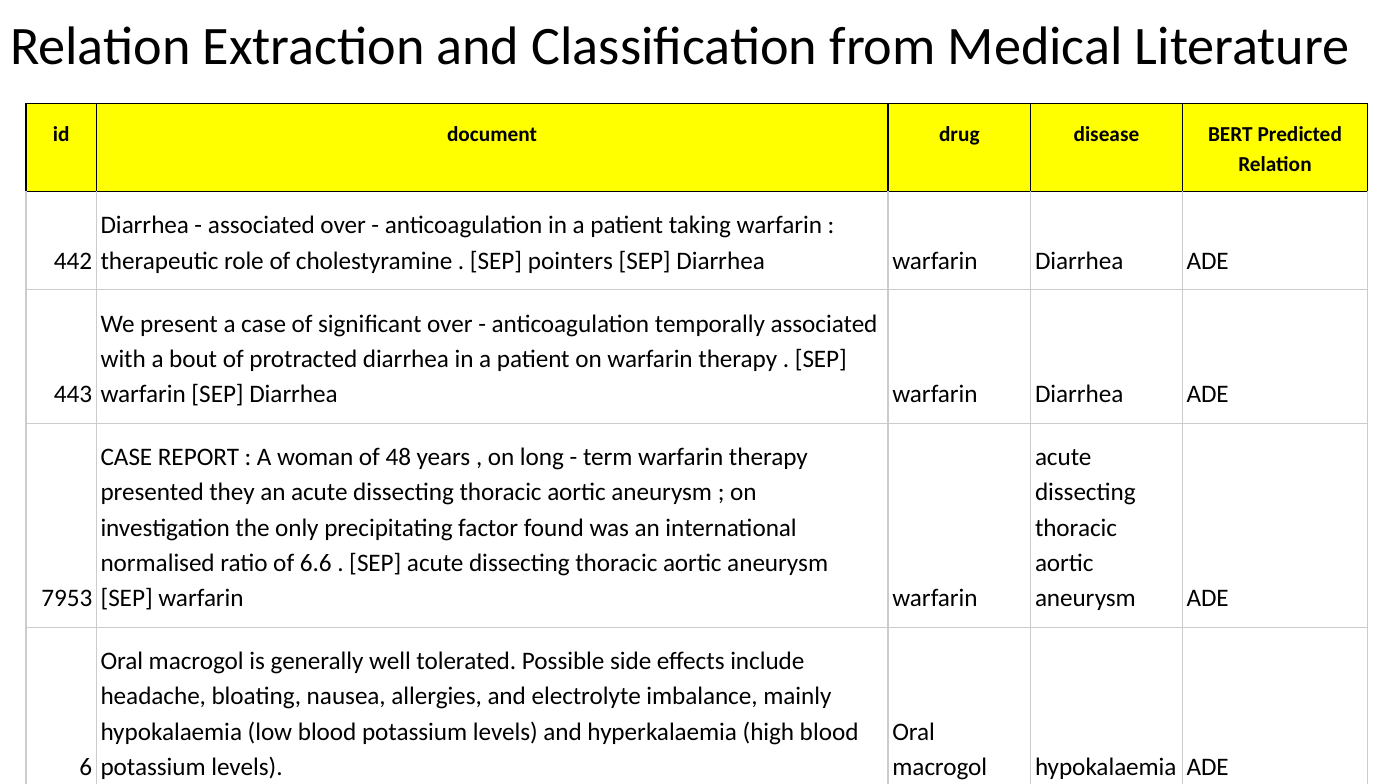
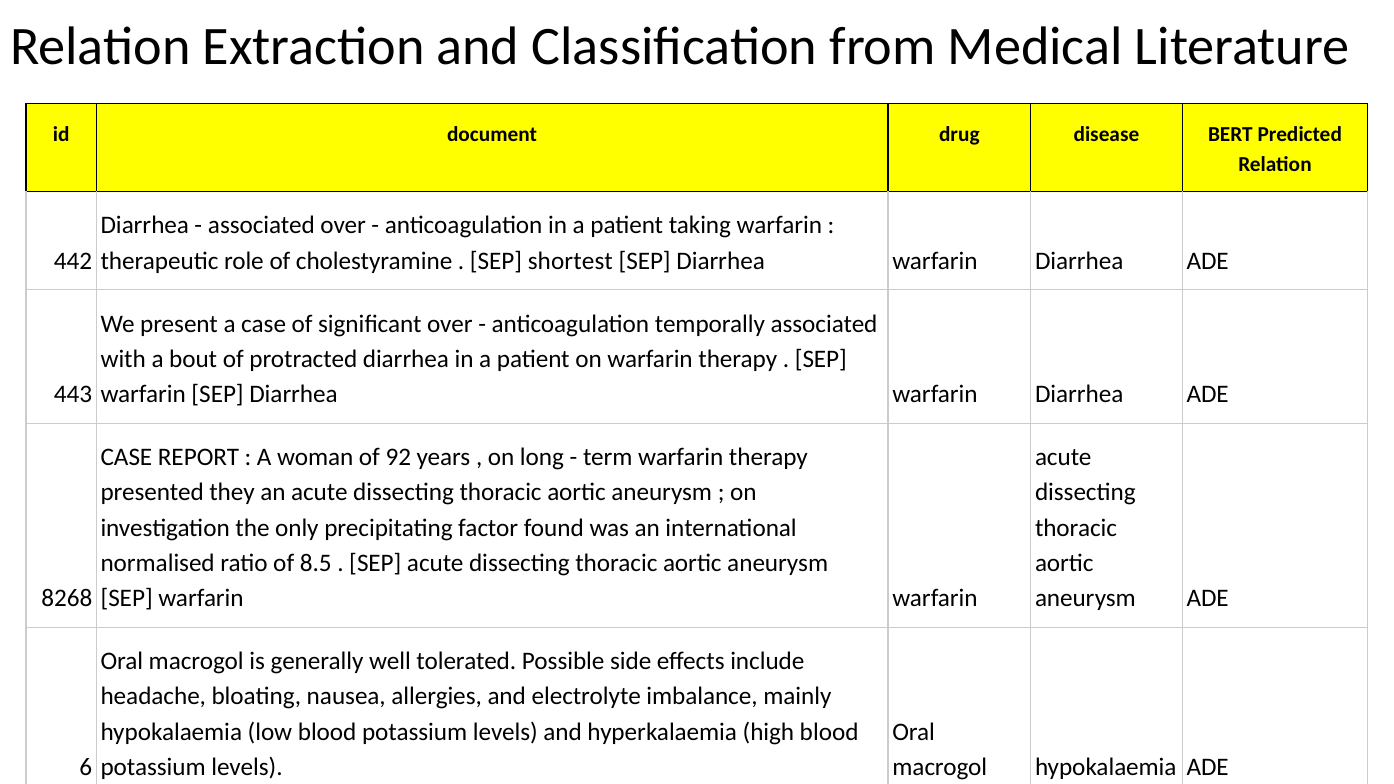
pointers: pointers -> shortest
48: 48 -> 92
6.6: 6.6 -> 8.5
7953: 7953 -> 8268
